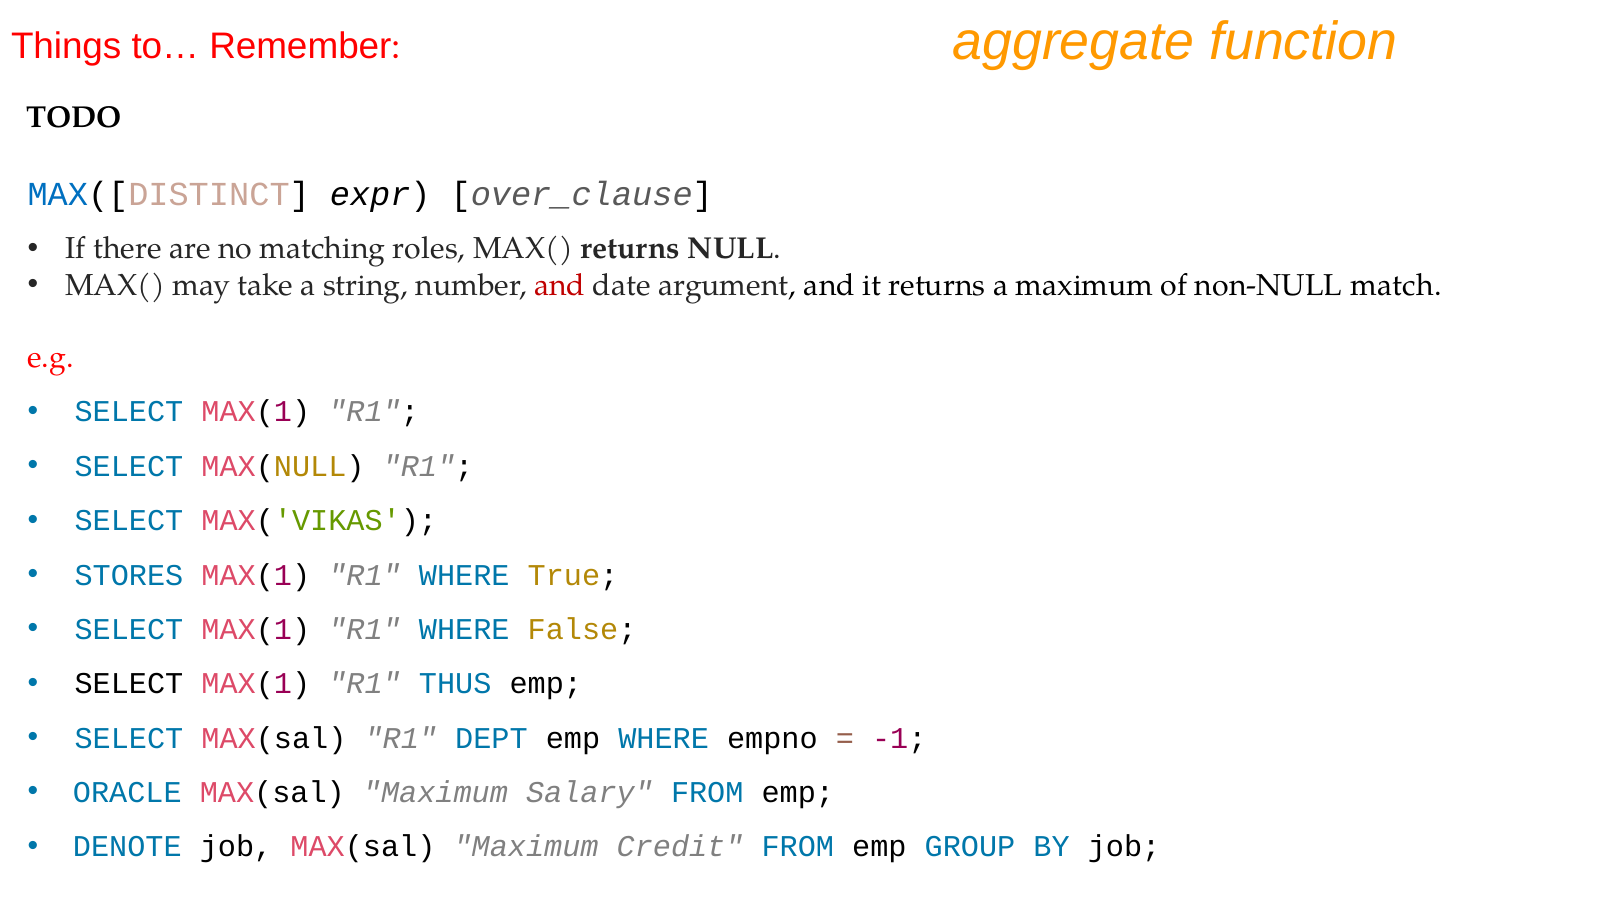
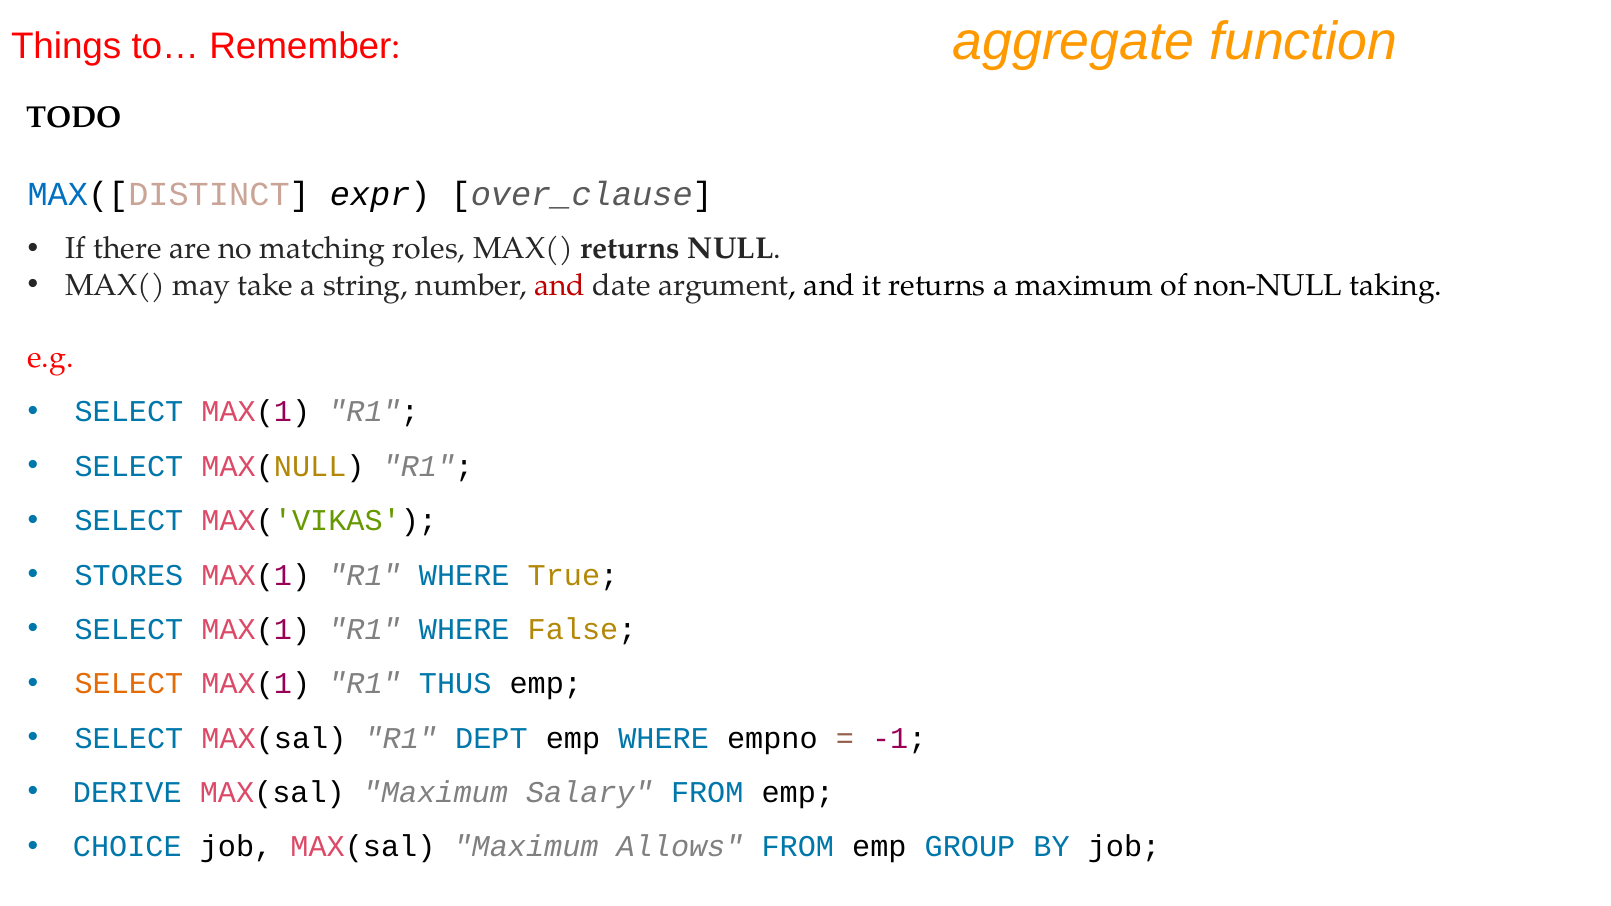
match: match -> taking
SELECT at (129, 684) colour: black -> orange
ORACLE: ORACLE -> DERIVE
DENOTE: DENOTE -> CHOICE
Credit: Credit -> Allows
